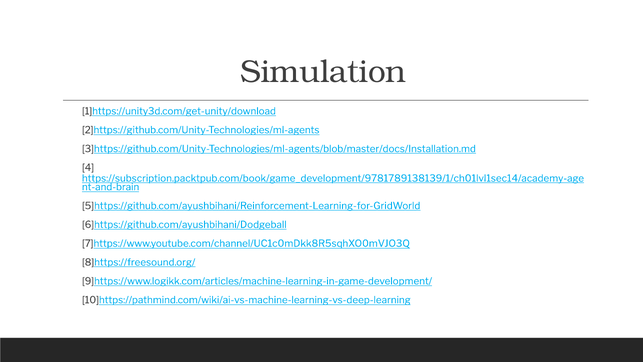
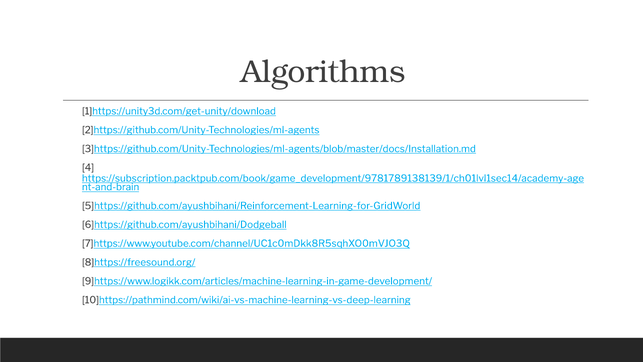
Simulation: Simulation -> Algorithms
